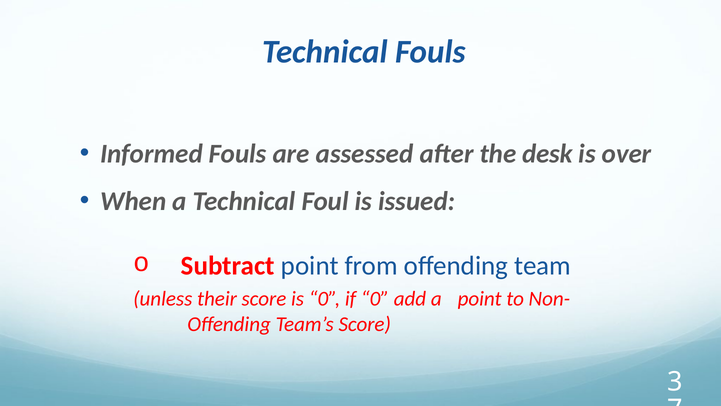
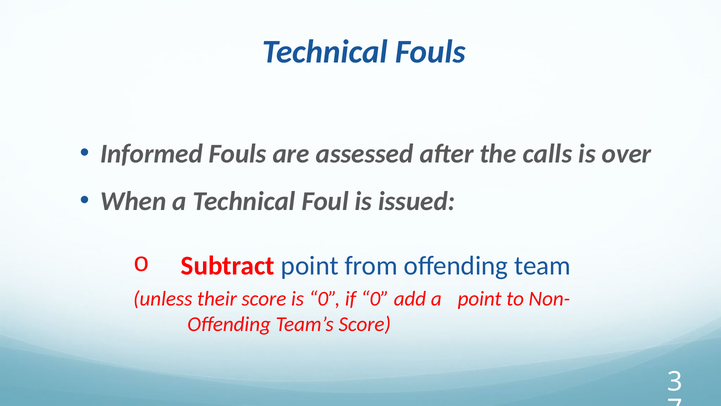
desk: desk -> calls
